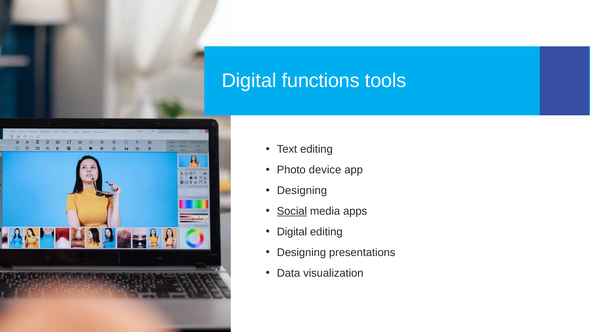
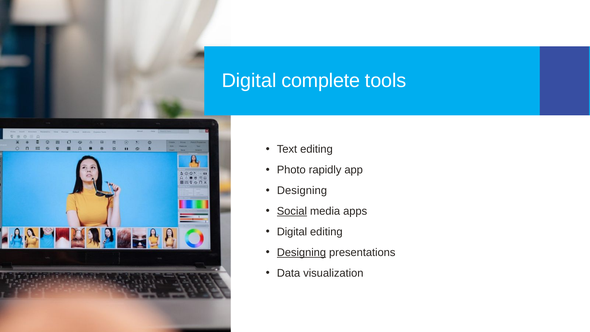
functions: functions -> complete
device: device -> rapidly
Designing at (301, 252) underline: none -> present
